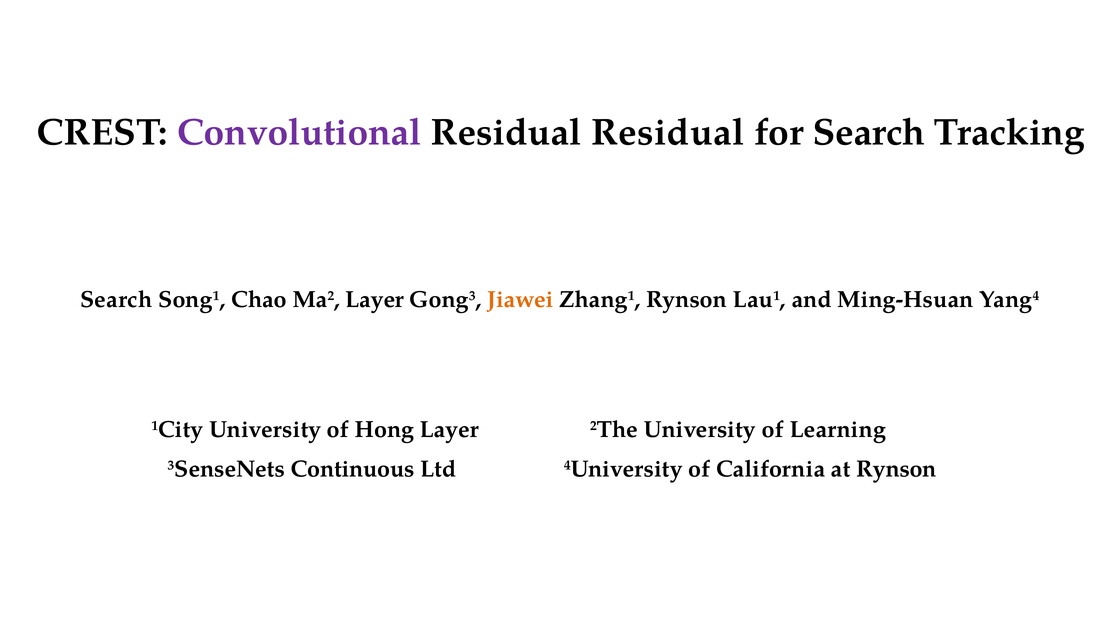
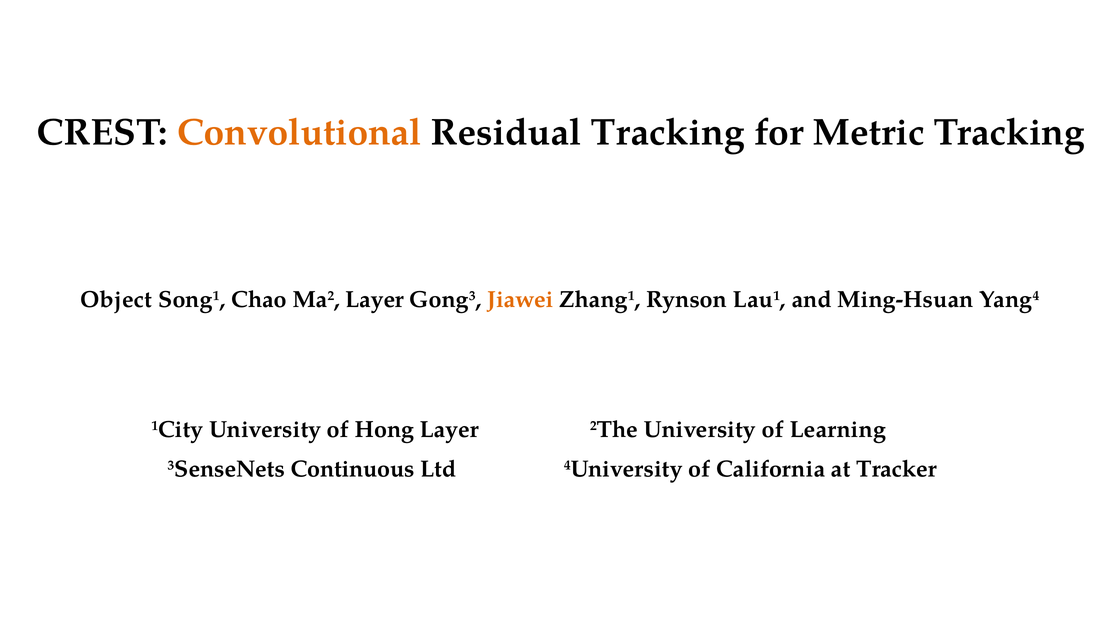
Convolutional colour: purple -> orange
Residual Residual: Residual -> Tracking
for Search: Search -> Metric
Search at (116, 300): Search -> Object
at Rynson: Rynson -> Tracker
